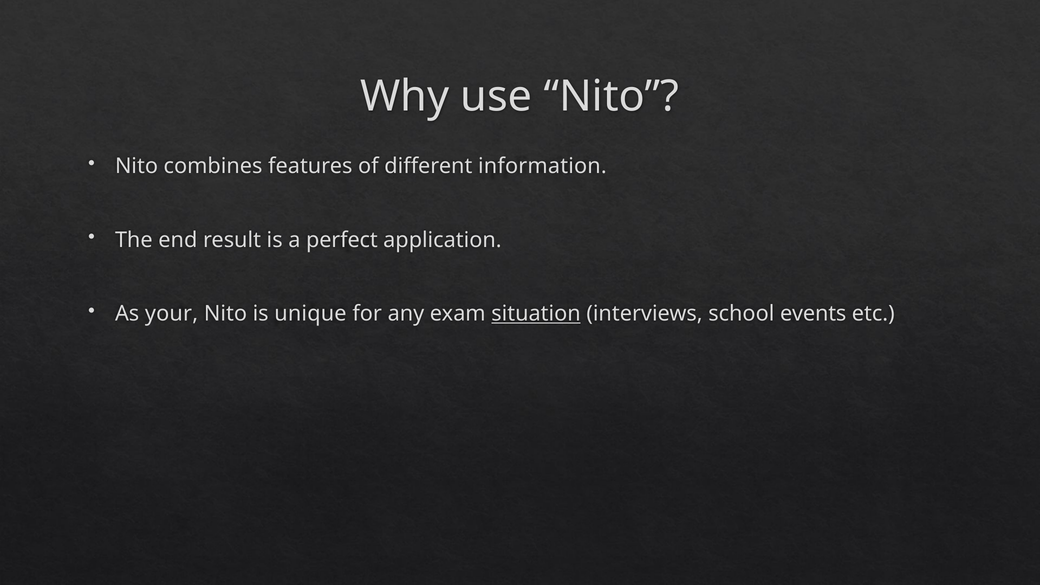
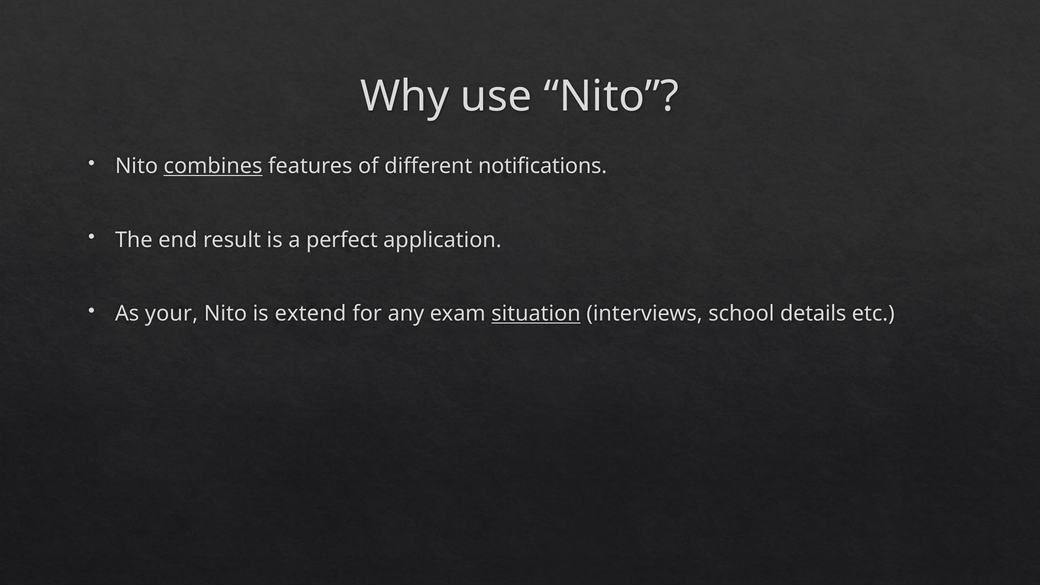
combines underline: none -> present
information: information -> notifications
unique: unique -> extend
events: events -> details
